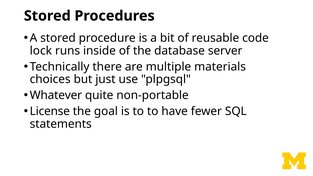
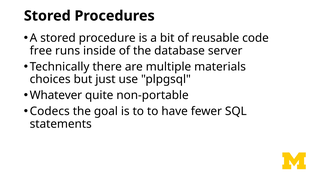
lock: lock -> free
License: License -> Codecs
